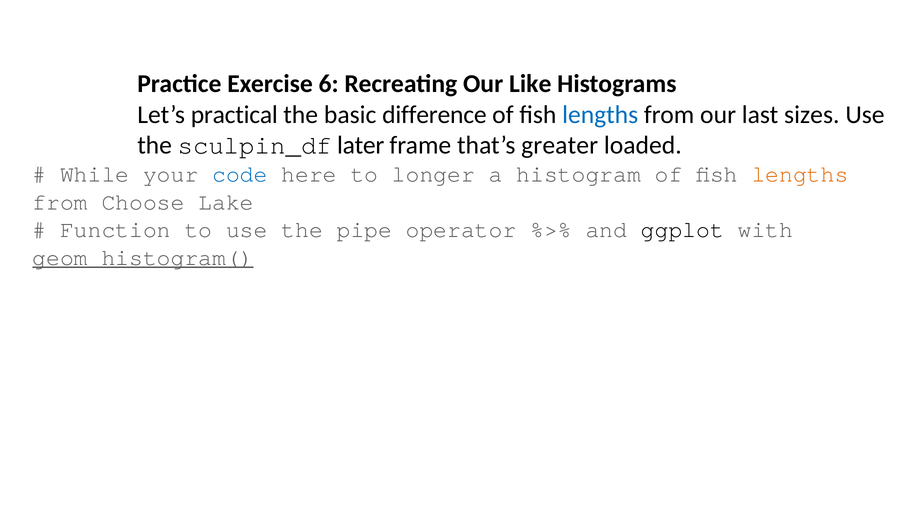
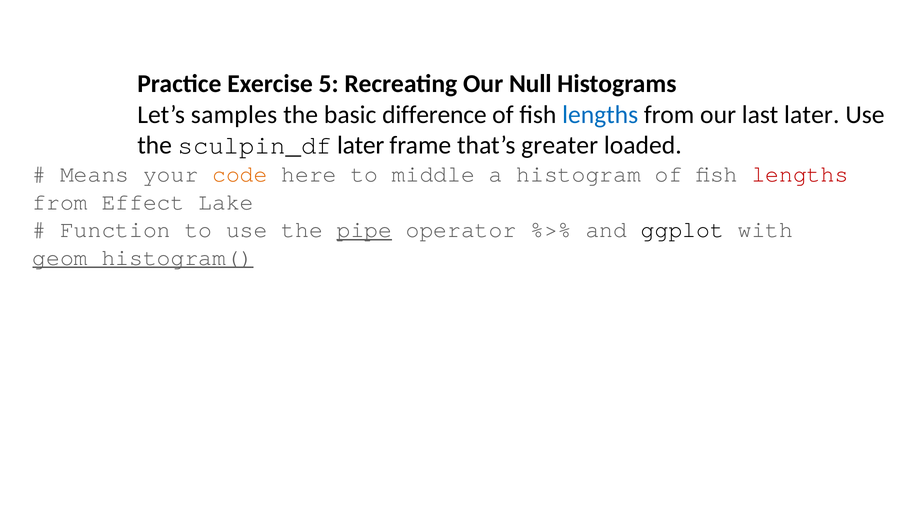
6: 6 -> 5
Like: Like -> Null
practical: practical -> samples
last sizes: sizes -> later
While: While -> Means
code colour: blue -> orange
longer: longer -> middle
lengths at (800, 174) colour: orange -> red
Choose: Choose -> Effect
pipe underline: none -> present
